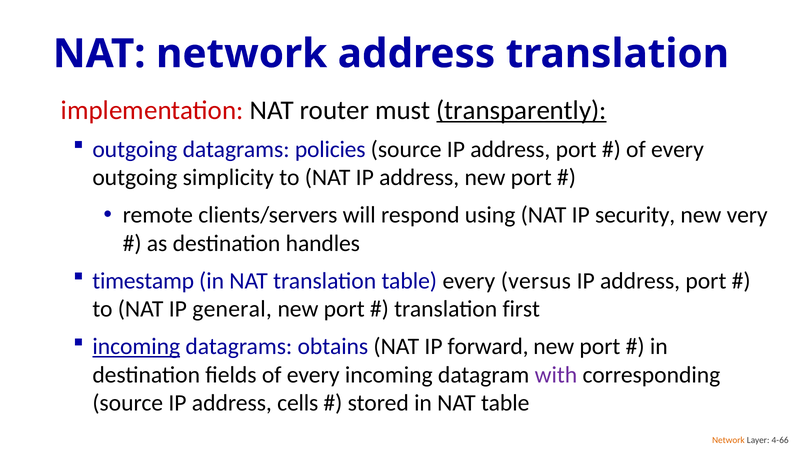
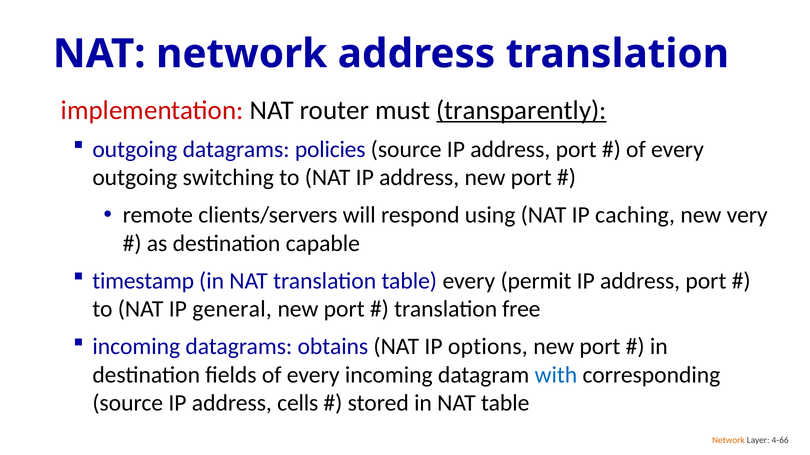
simplicity: simplicity -> switching
security: security -> caching
handles: handles -> capable
versus: versus -> permit
first: first -> free
incoming at (136, 347) underline: present -> none
forward: forward -> options
with colour: purple -> blue
